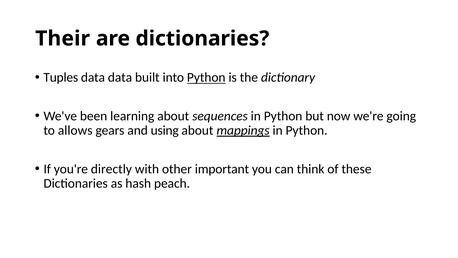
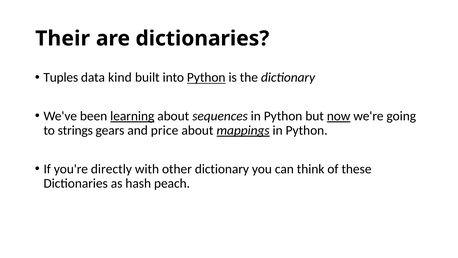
data data: data -> kind
learning underline: none -> present
now underline: none -> present
allows: allows -> strings
using: using -> price
other important: important -> dictionary
